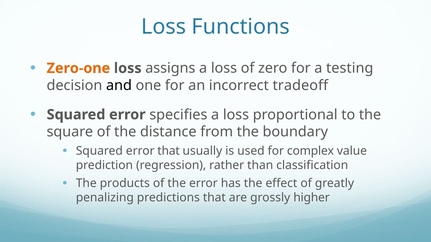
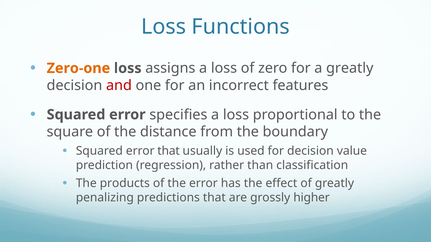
a testing: testing -> greatly
and colour: black -> red
tradeoff: tradeoff -> features
for complex: complex -> decision
